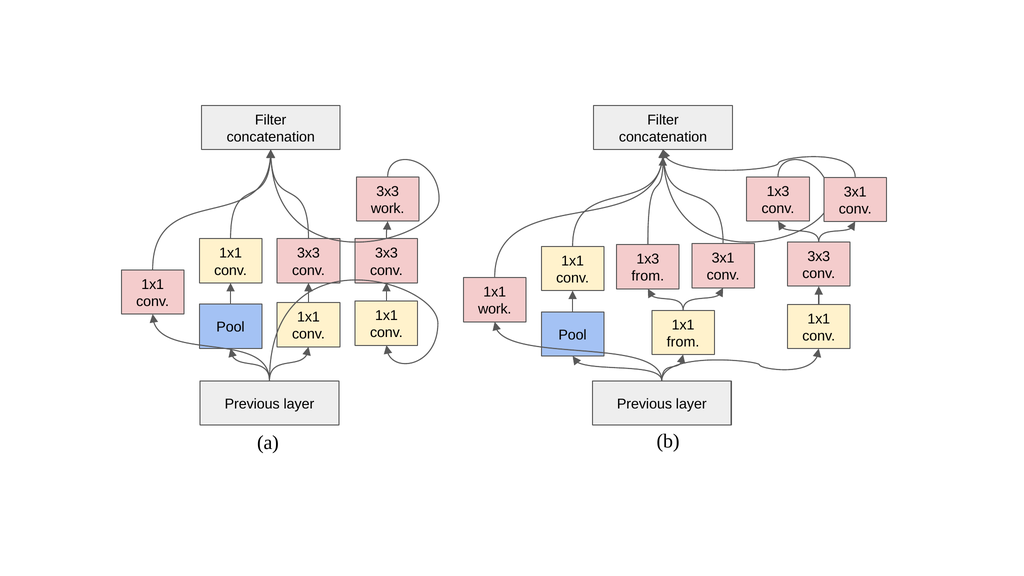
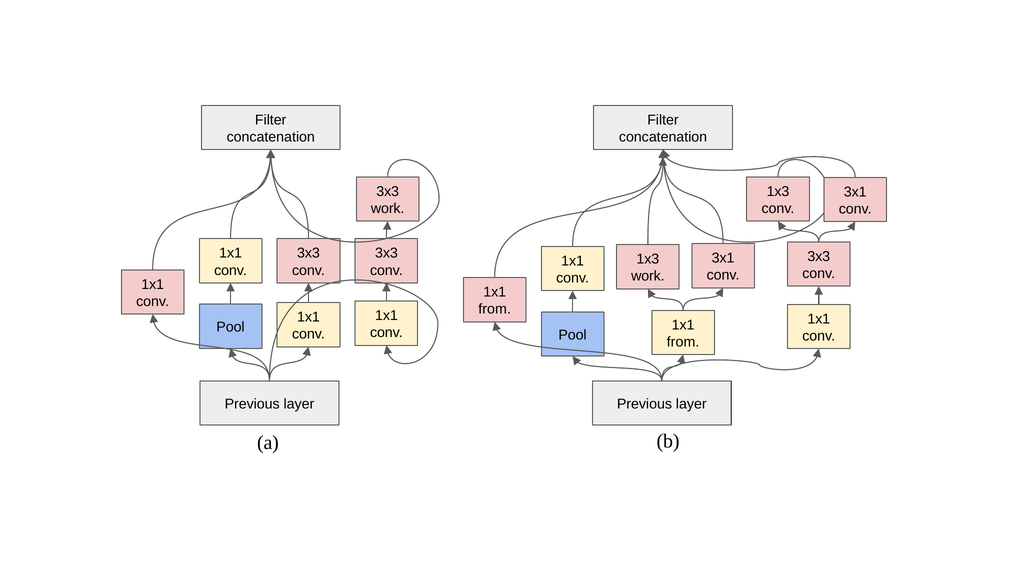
from at (648, 276): from -> work
work at (495, 309): work -> from
